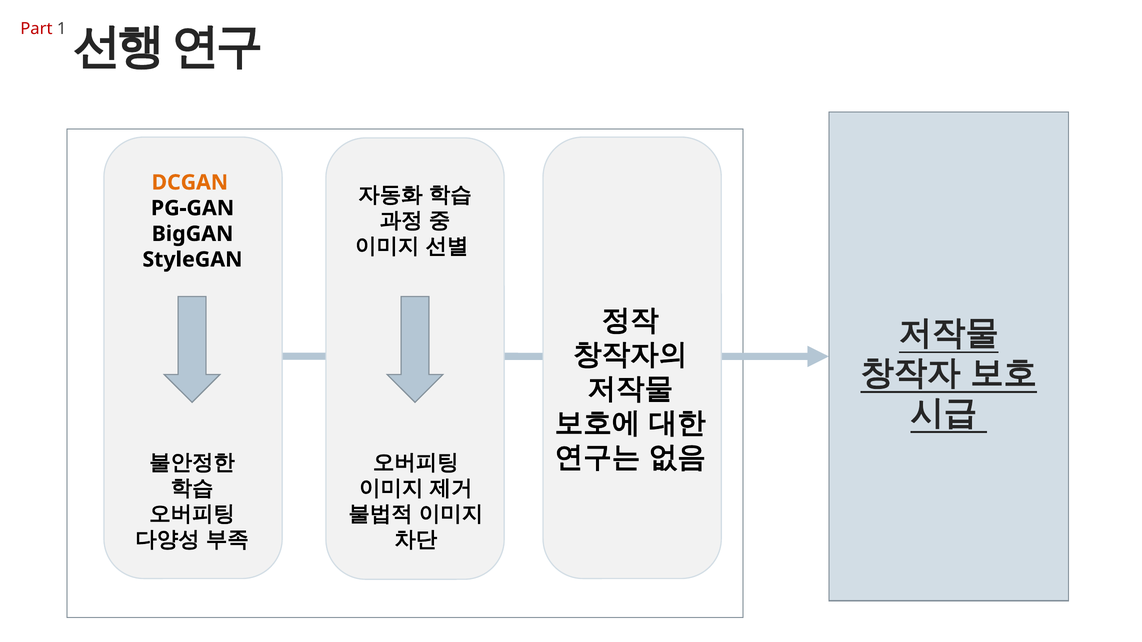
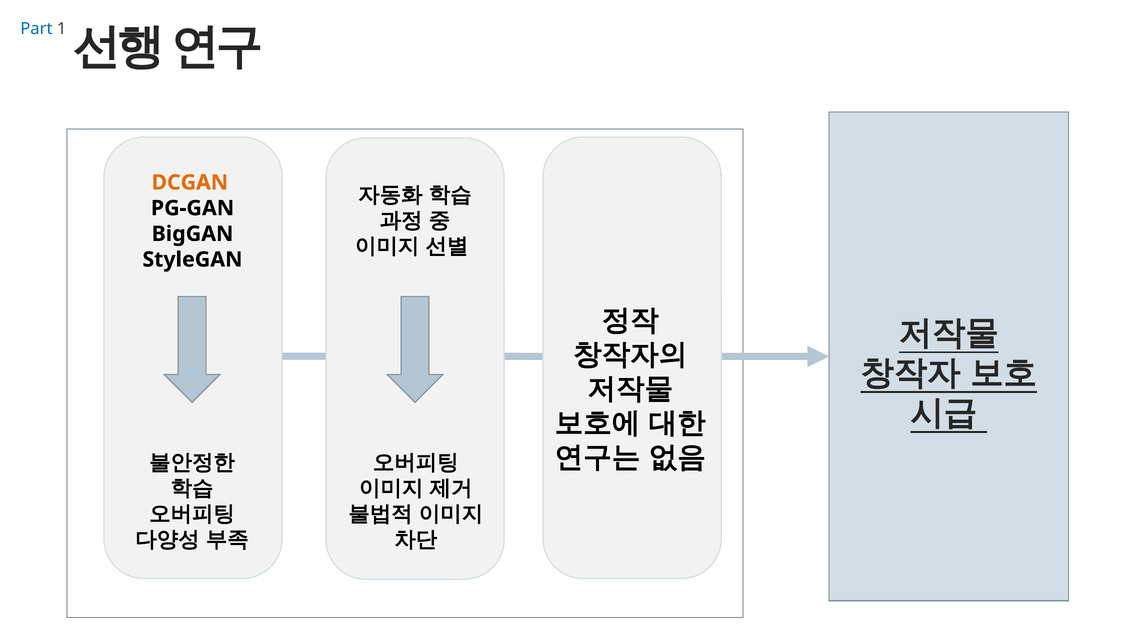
Part colour: red -> blue
